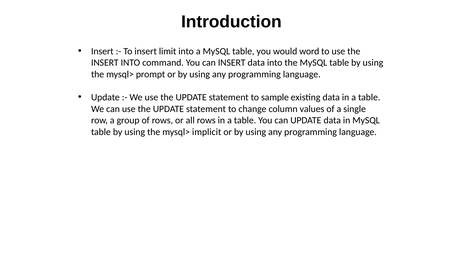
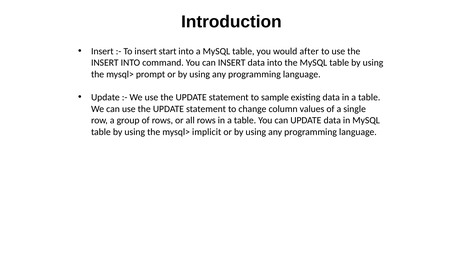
limit: limit -> start
word: word -> after
